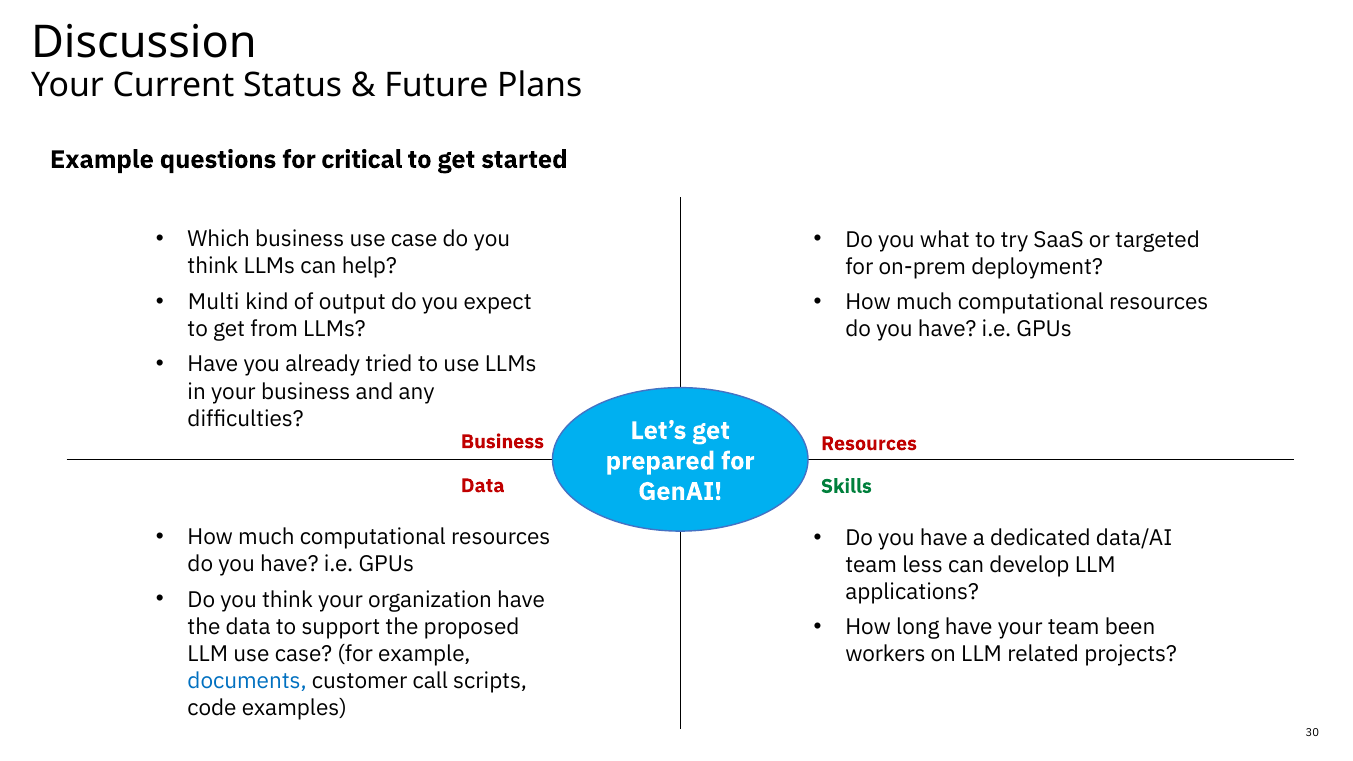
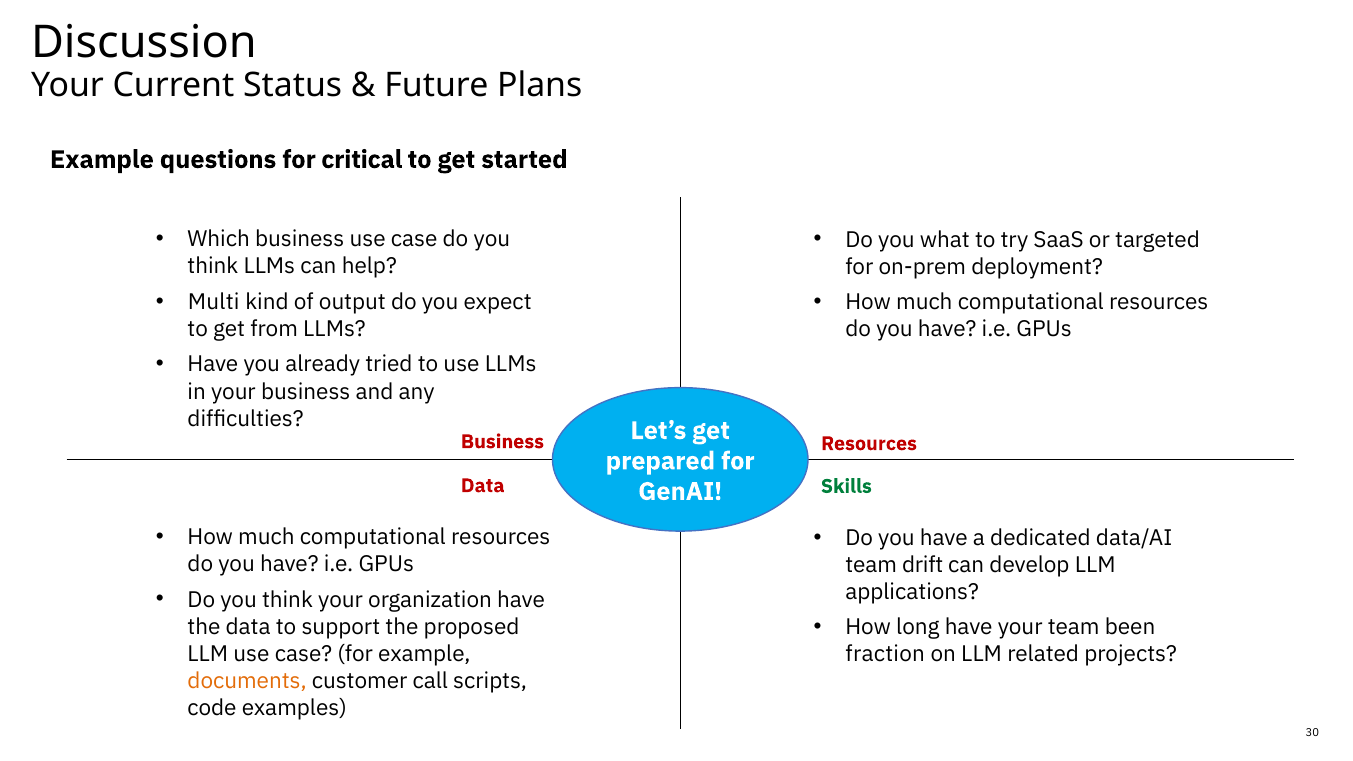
less: less -> drift
workers: workers -> fraction
documents colour: blue -> orange
